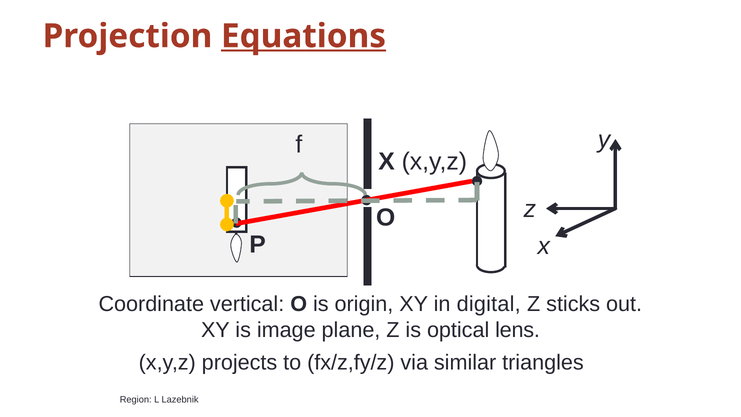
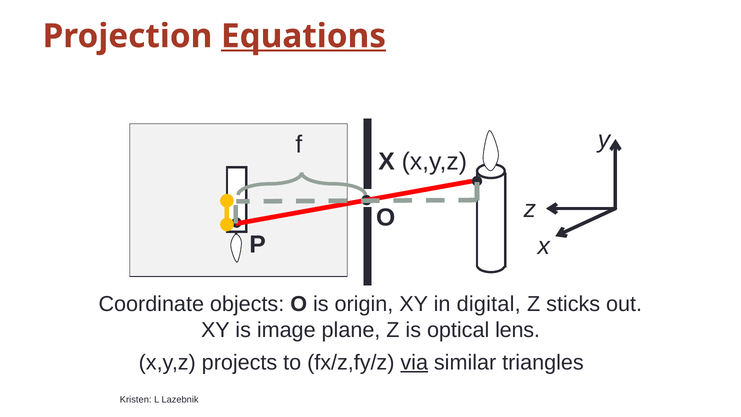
vertical: vertical -> objects
via underline: none -> present
Region: Region -> Kristen
